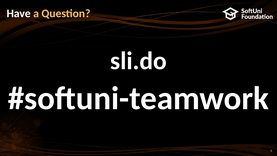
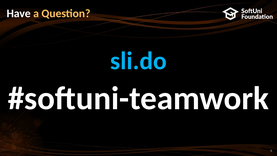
sli.do colour: white -> light blue
